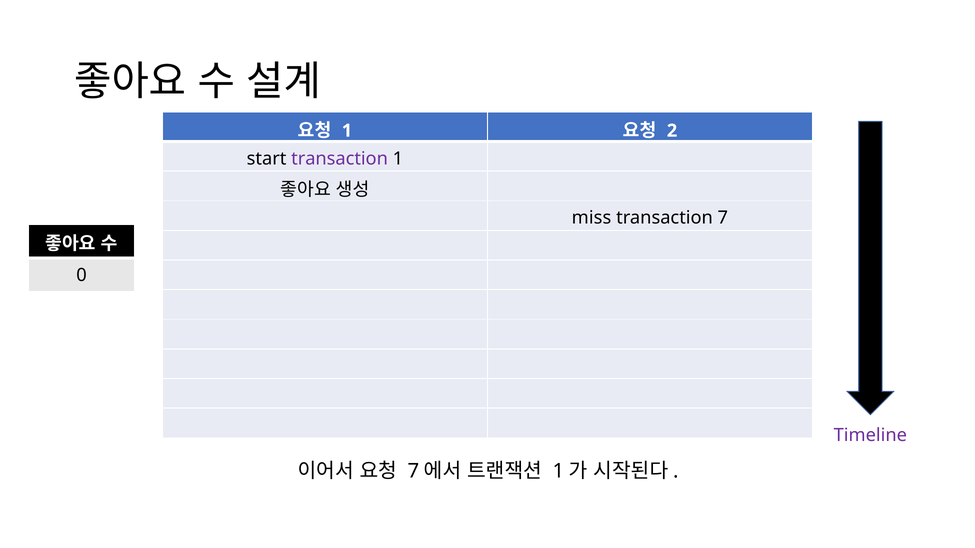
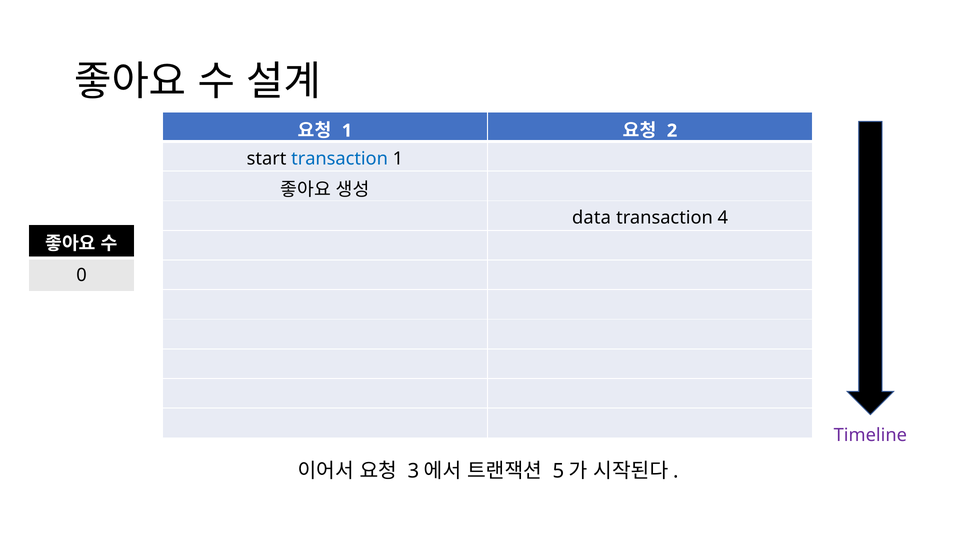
transaction at (340, 159) colour: purple -> blue
miss: miss -> data
transaction 7: 7 -> 4
7 at (413, 472): 7 -> 3
1 at (558, 472): 1 -> 5
